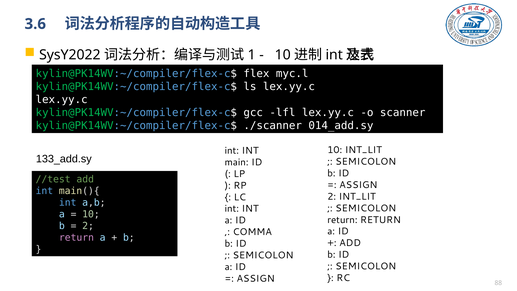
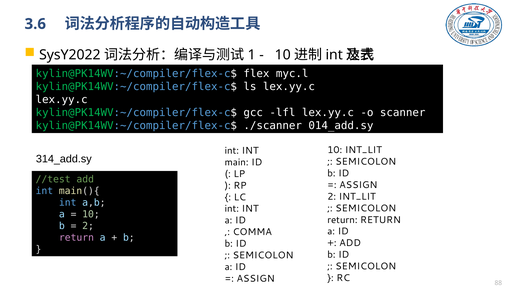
133_add.sy: 133_add.sy -> 314_add.sy
